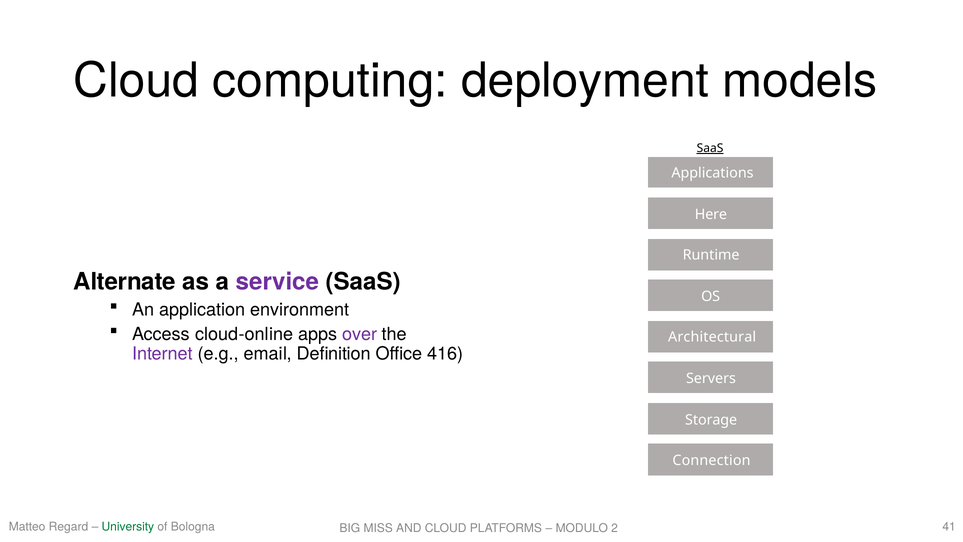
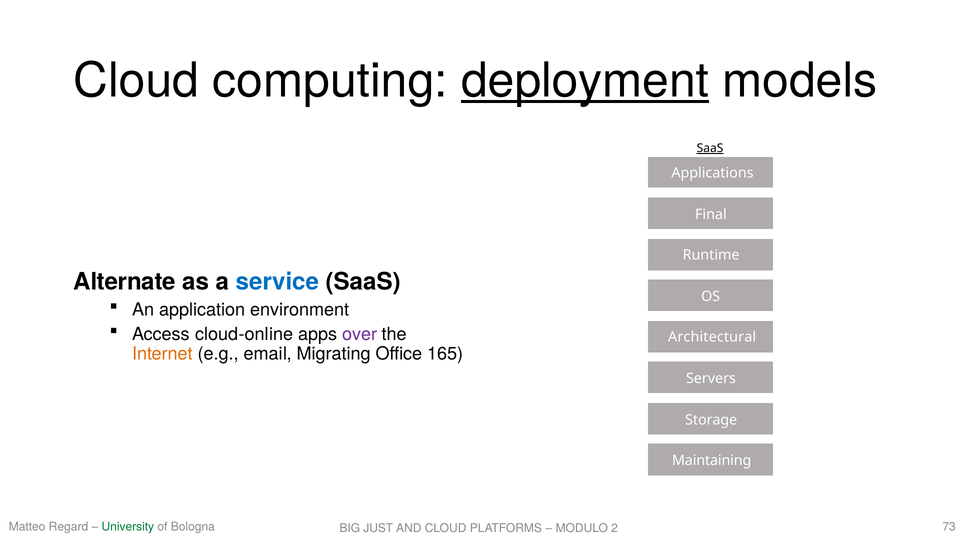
deployment underline: none -> present
Here: Here -> Final
service colour: purple -> blue
Internet colour: purple -> orange
Definition: Definition -> Migrating
416: 416 -> 165
Connection: Connection -> Maintaining
41: 41 -> 73
MISS: MISS -> JUST
